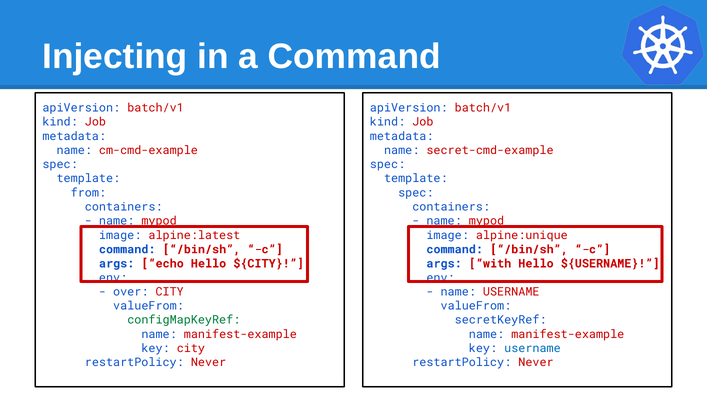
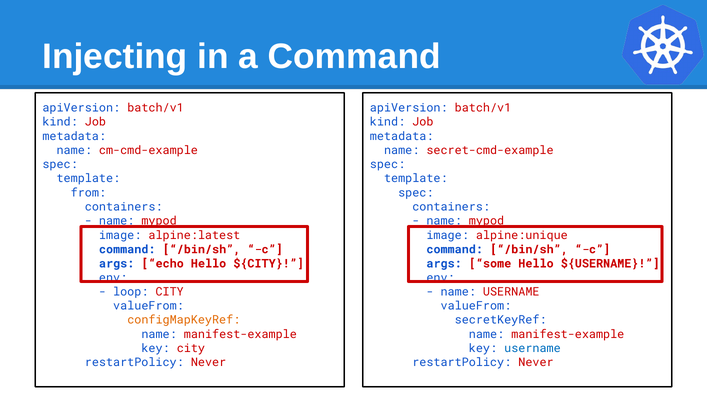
with: with -> some
over: over -> loop
configMapKeyRef colour: green -> orange
